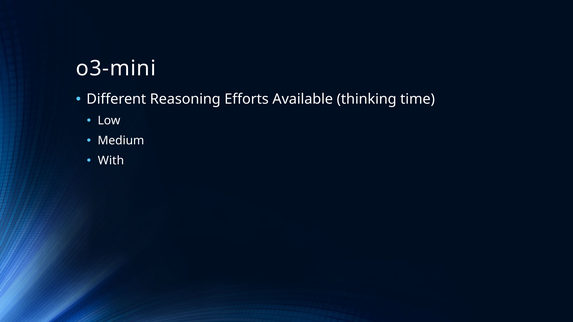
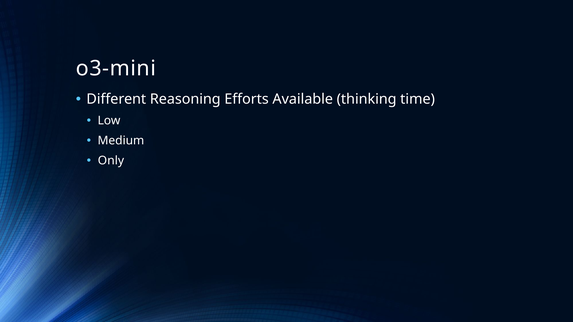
With: With -> Only
